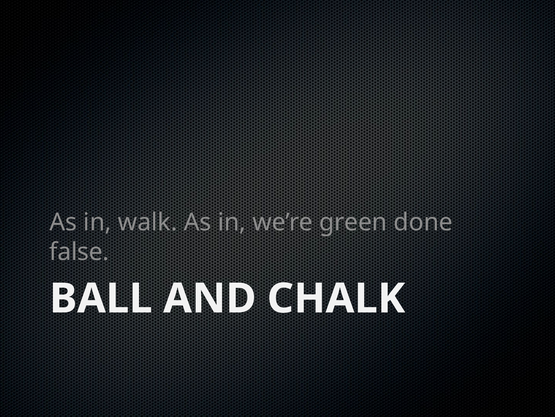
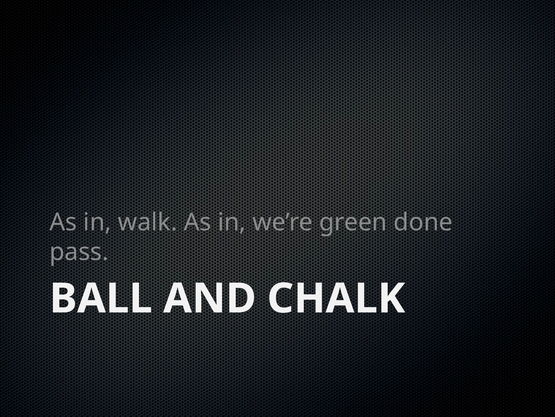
false: false -> pass
